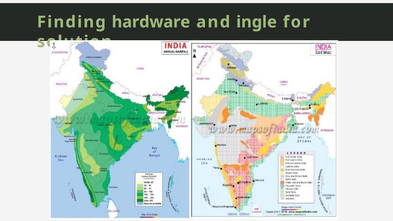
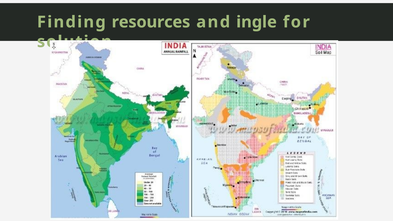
hardware: hardware -> resources
